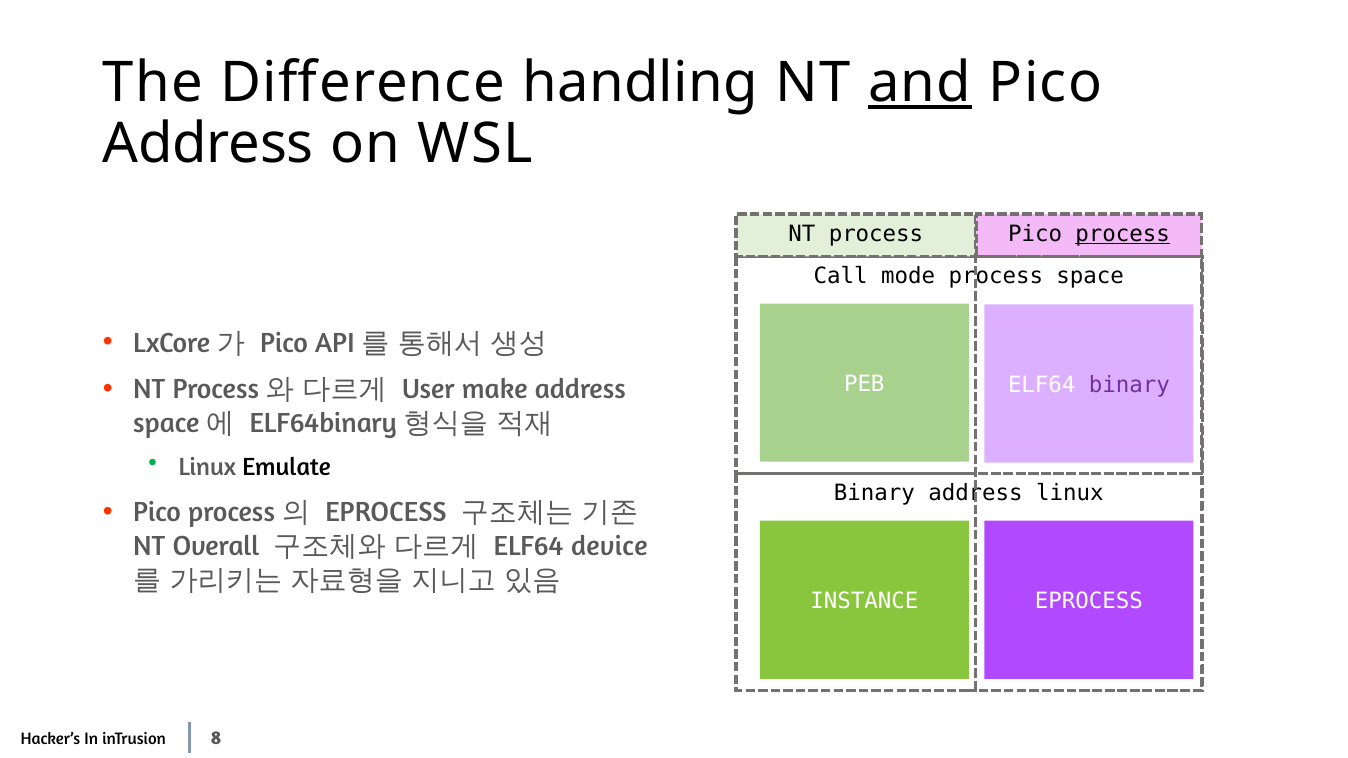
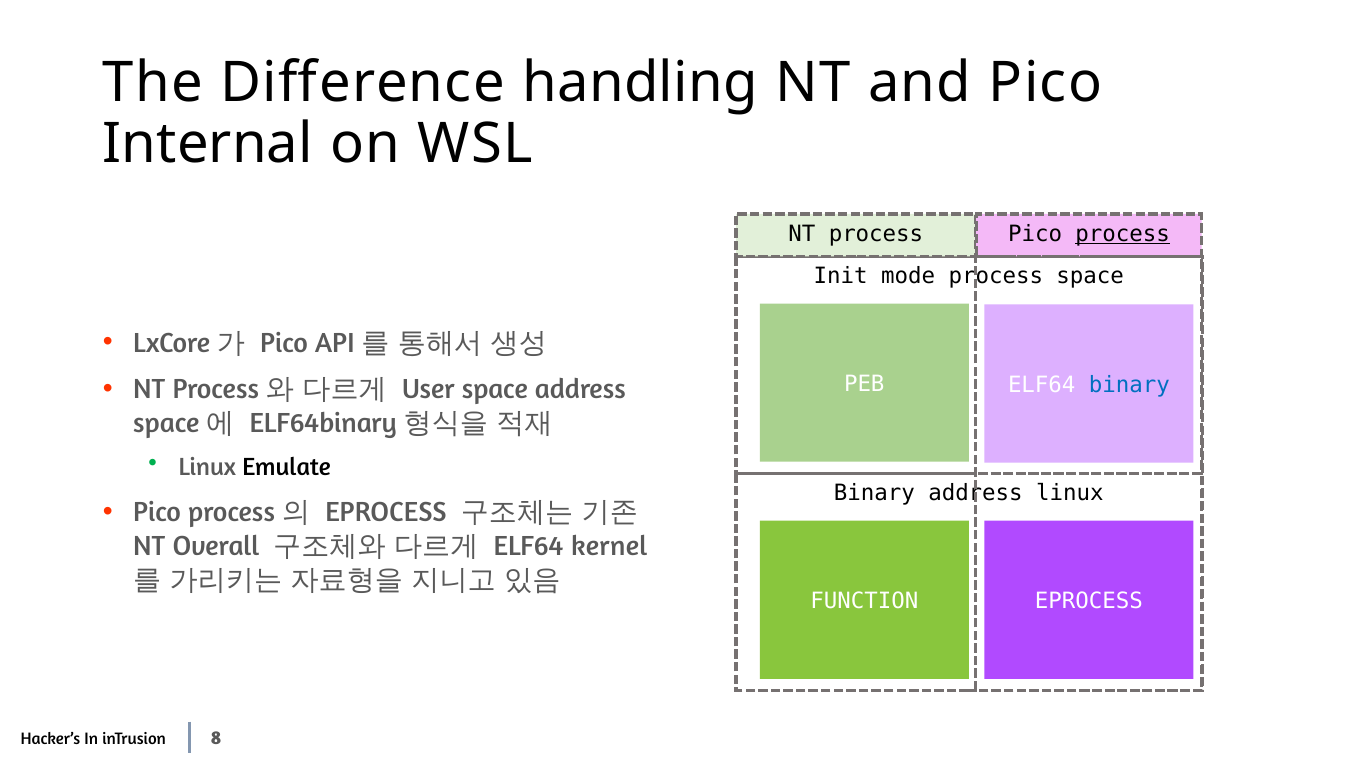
and underline: present -> none
Address at (208, 144): Address -> Internal
Call: Call -> Init
User make: make -> space
binary at (1129, 385) colour: purple -> blue
device: device -> kernel
INSTANCE: INSTANCE -> FUNCTION
